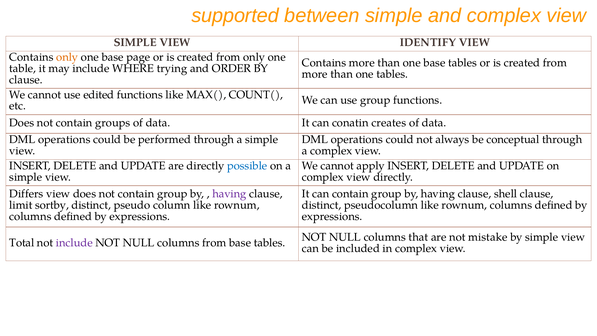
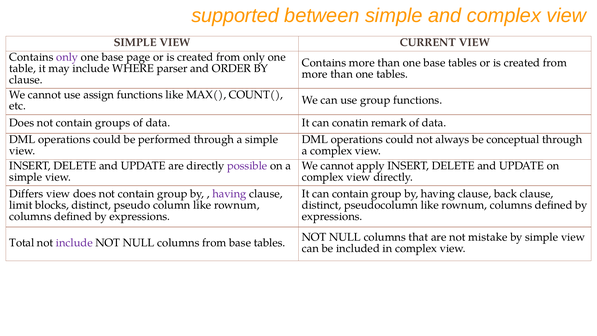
IDENTIFY: IDENTIFY -> CURRENT
only at (67, 57) colour: orange -> purple
trying: trying -> parser
edited: edited -> assign
creates: creates -> remark
possible colour: blue -> purple
shell: shell -> back
sortby: sortby -> blocks
